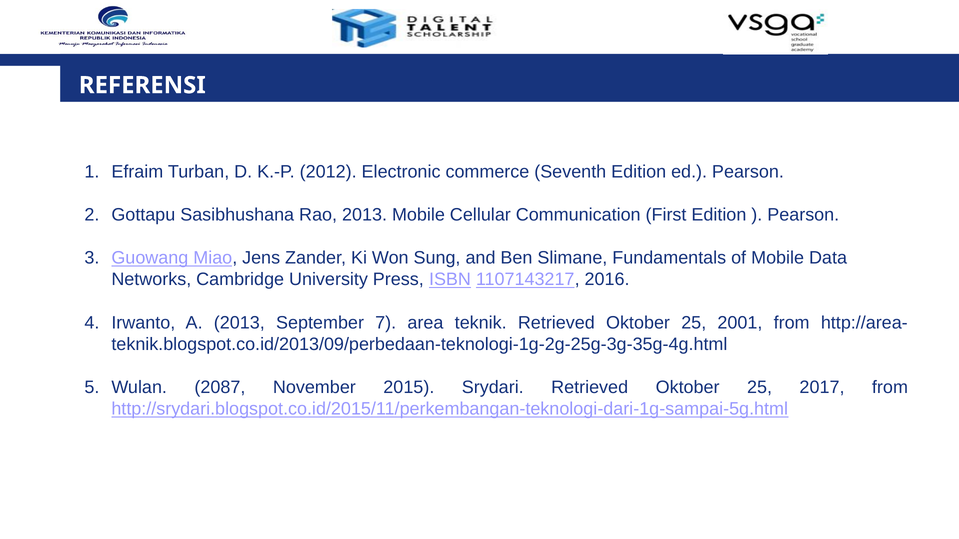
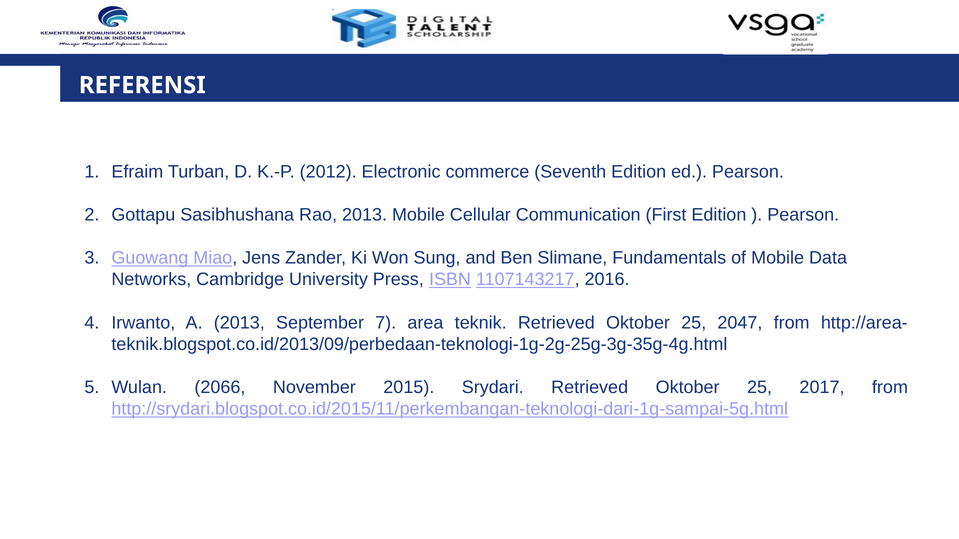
2001: 2001 -> 2047
2087: 2087 -> 2066
